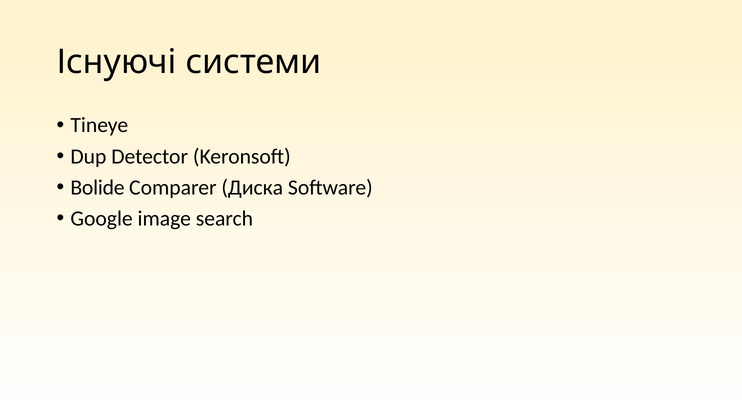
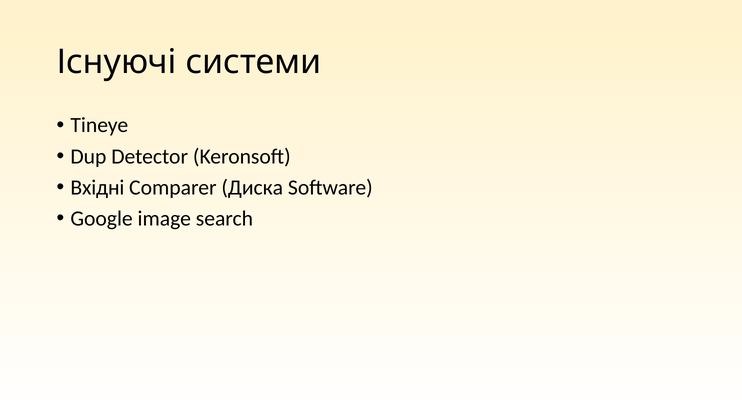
Bolide: Bolide -> Вхідні
